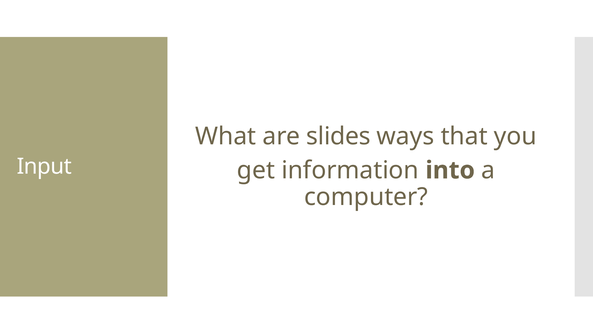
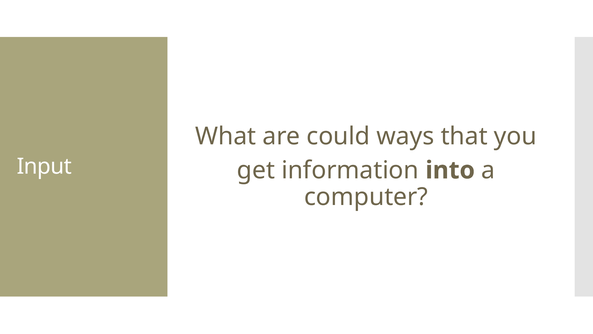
slides: slides -> could
